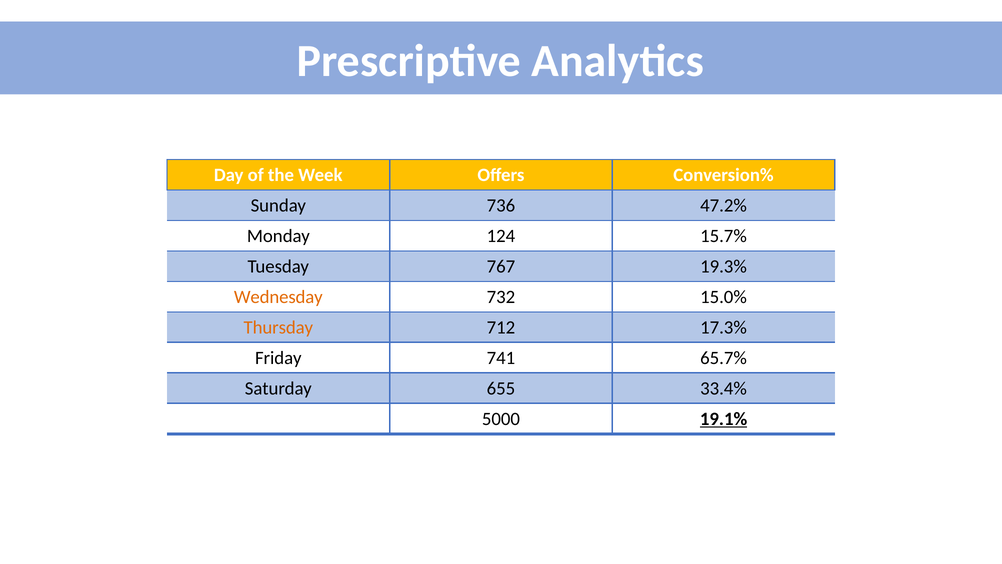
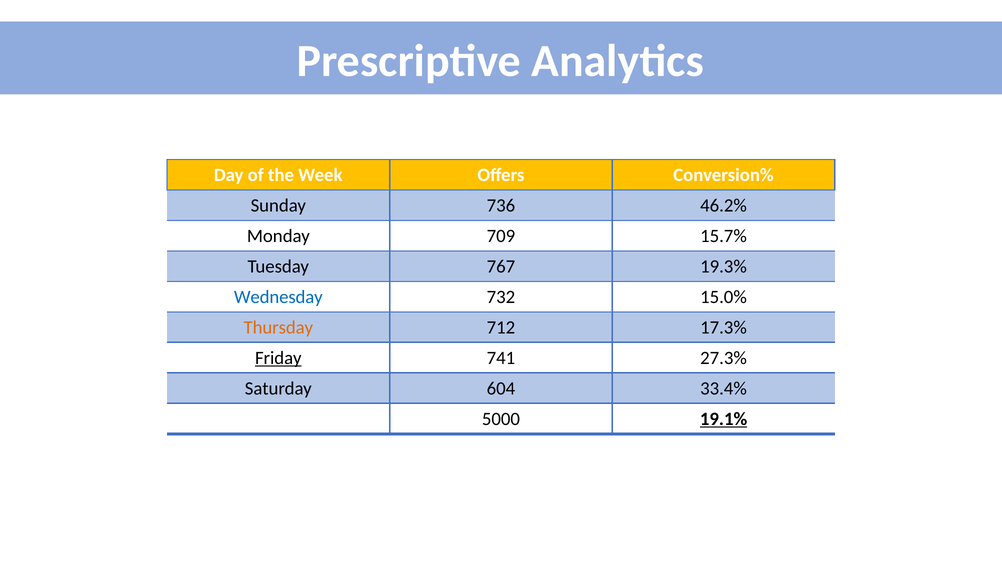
47.2%: 47.2% -> 46.2%
124: 124 -> 709
Wednesday colour: orange -> blue
Friday underline: none -> present
65.7%: 65.7% -> 27.3%
655: 655 -> 604
